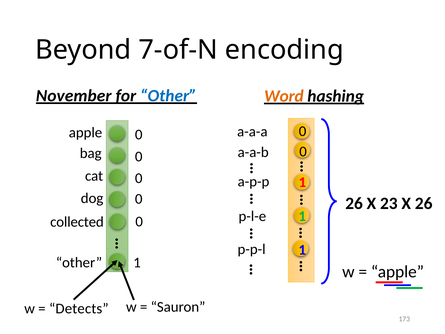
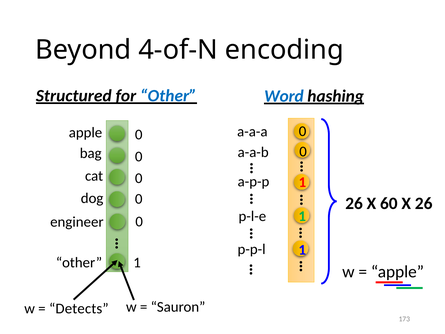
7-of-N: 7-of-N -> 4-of-N
November: November -> Structured
Word colour: orange -> blue
23: 23 -> 60
collected: collected -> engineer
